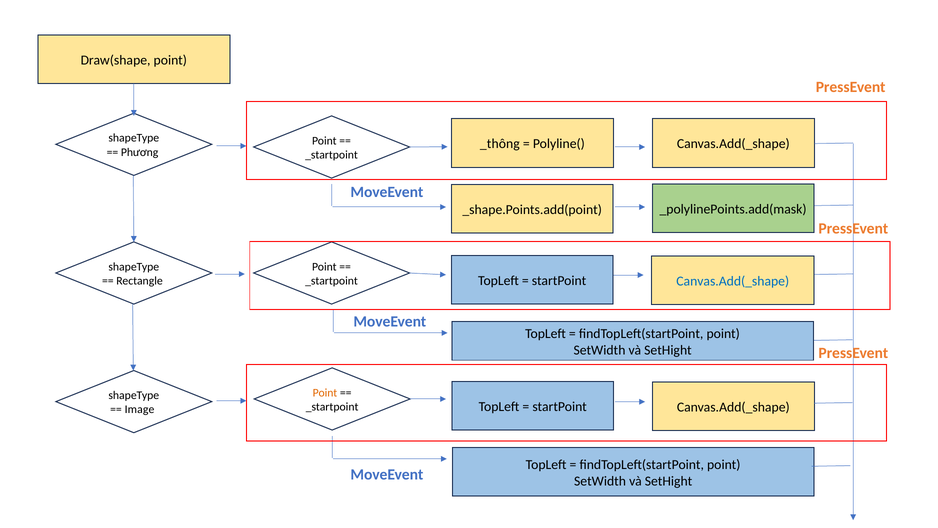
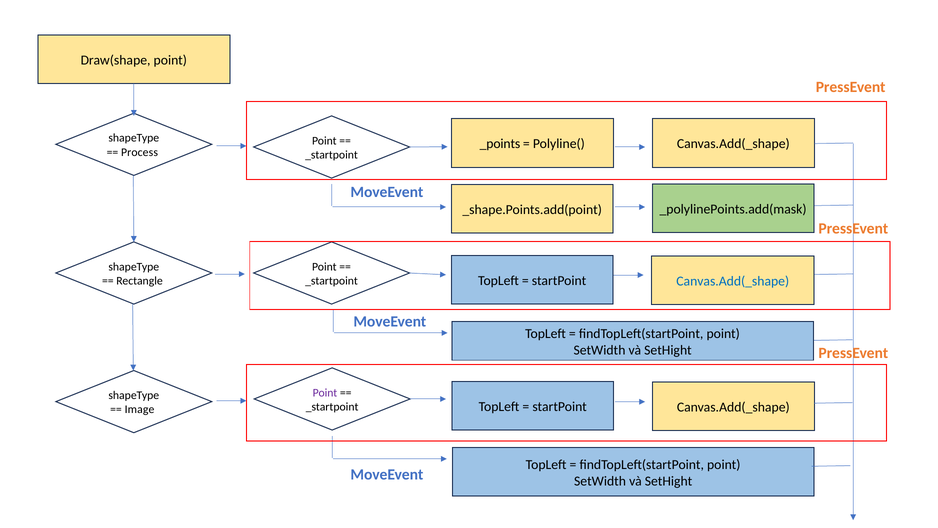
_thông: _thông -> _points
Phương: Phương -> Process
Point at (325, 392) colour: orange -> purple
